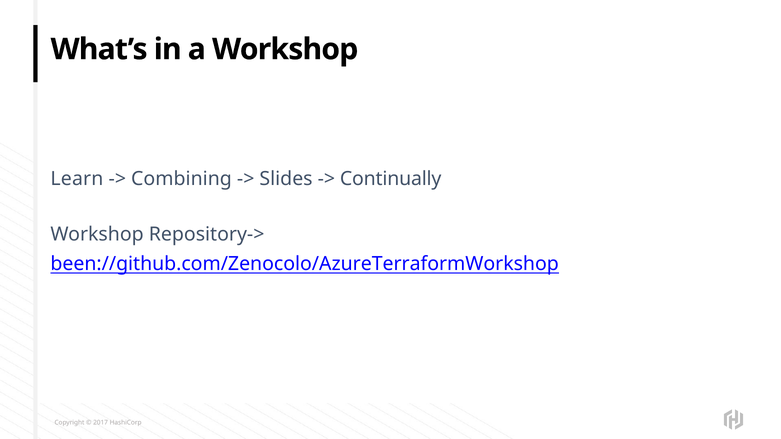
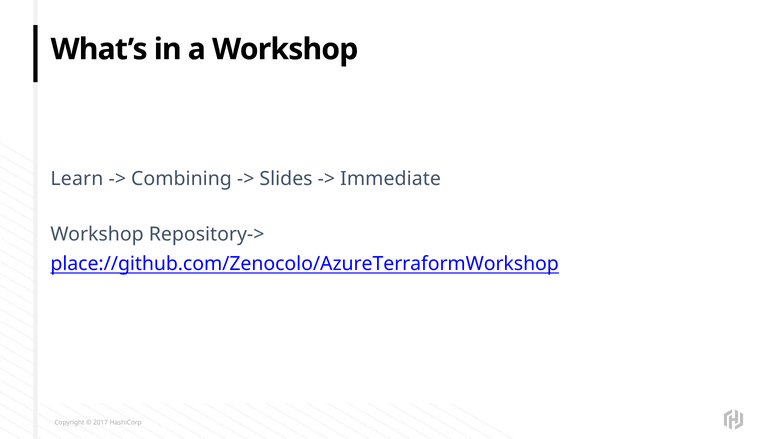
Continually: Continually -> Immediate
been://github.com/Zenocolo/AzureTerraformWorkshop: been://github.com/Zenocolo/AzureTerraformWorkshop -> place://github.com/Zenocolo/AzureTerraformWorkshop
